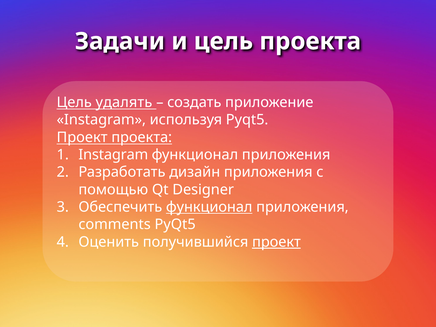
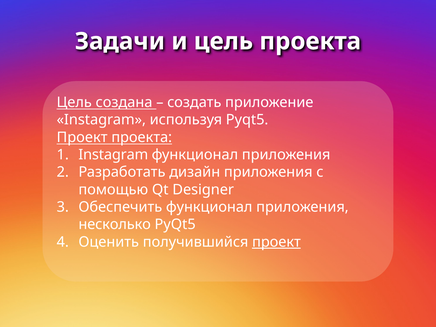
удалять: удалять -> создана
функционал at (209, 207) underline: present -> none
comments: comments -> несколько
